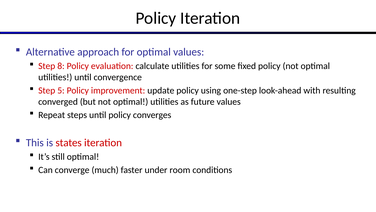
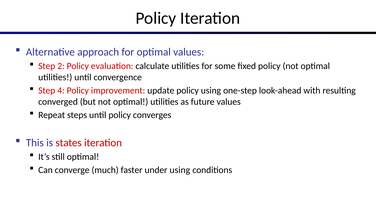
8: 8 -> 2
5: 5 -> 4
under room: room -> using
